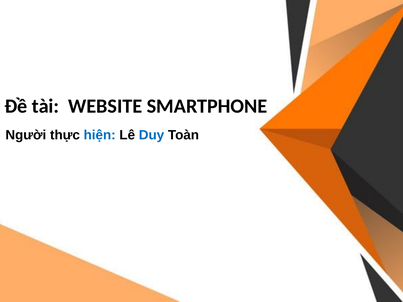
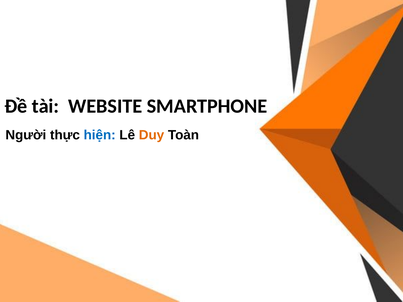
Duy colour: blue -> orange
